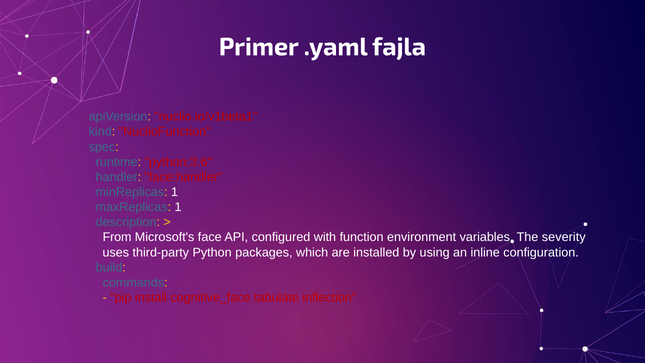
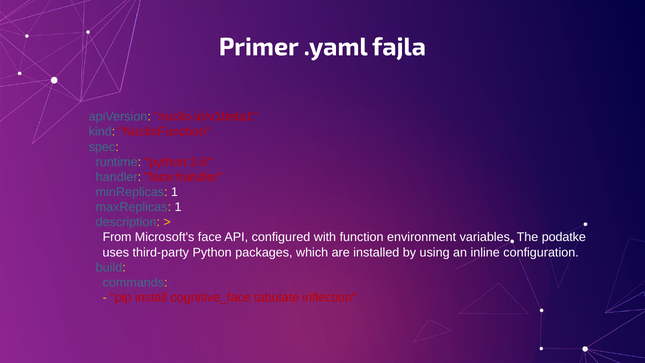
severity: severity -> podatke
